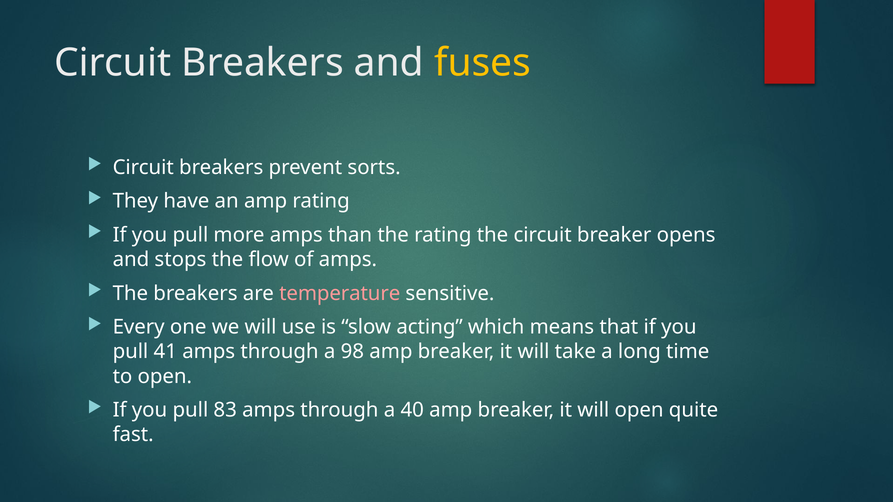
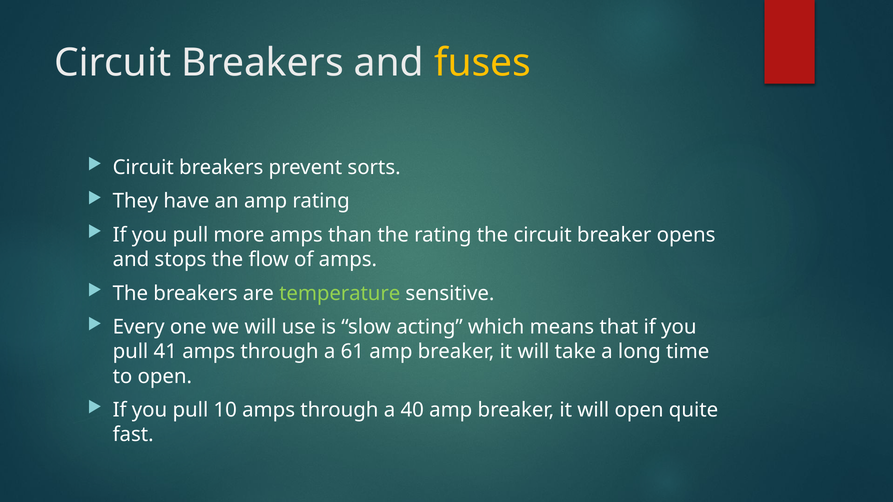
temperature colour: pink -> light green
98: 98 -> 61
83: 83 -> 10
